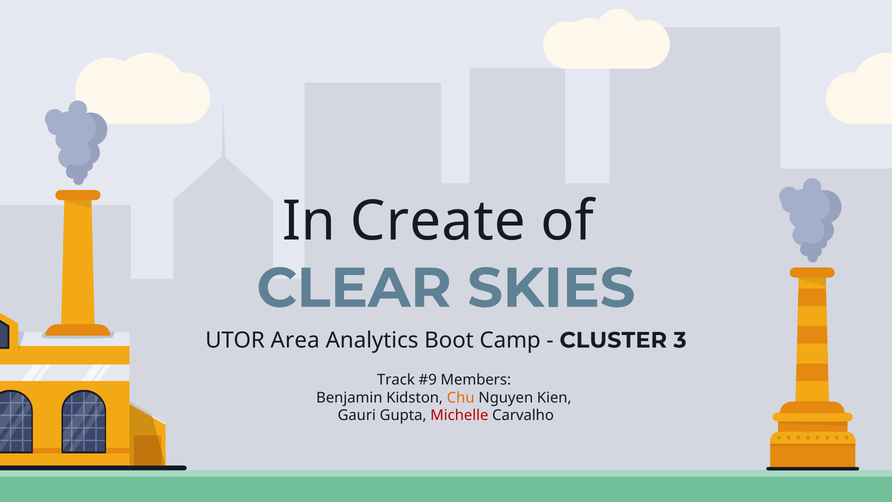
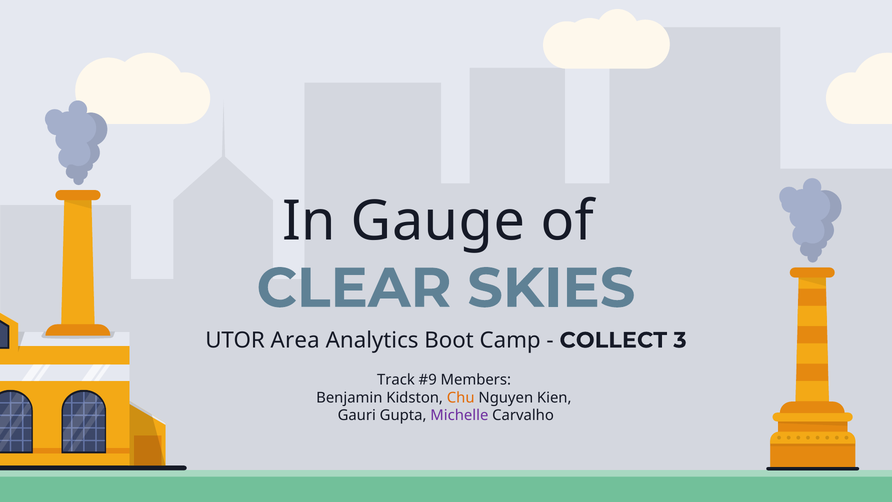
Create: Create -> Gauge
CLUSTER: CLUSTER -> COLLECT
Michelle colour: red -> purple
